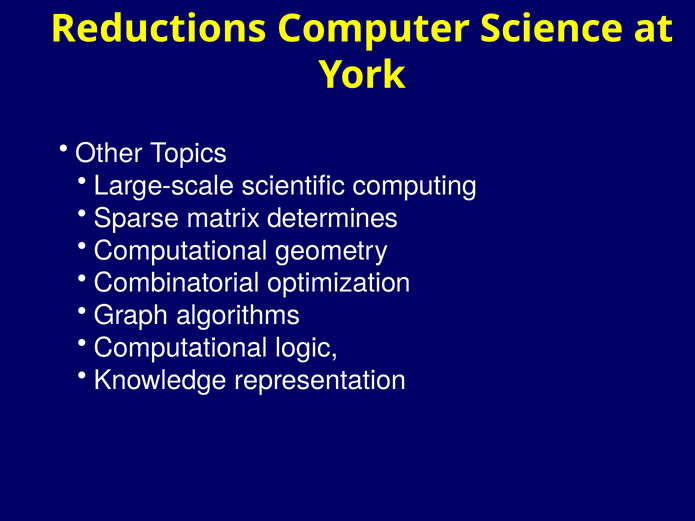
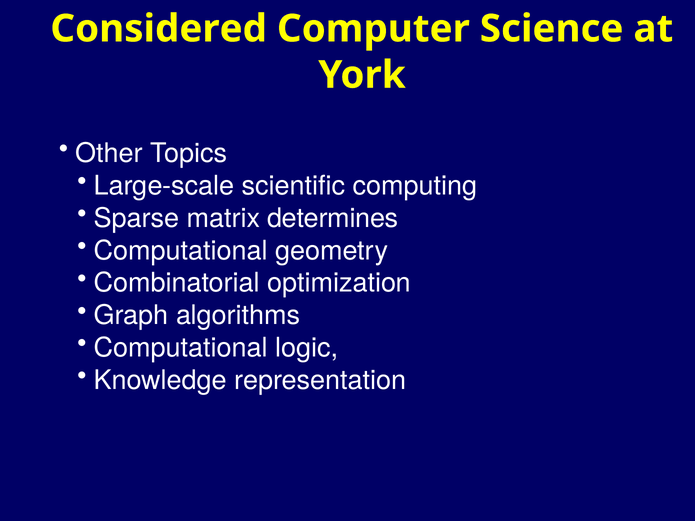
Reductions: Reductions -> Considered
